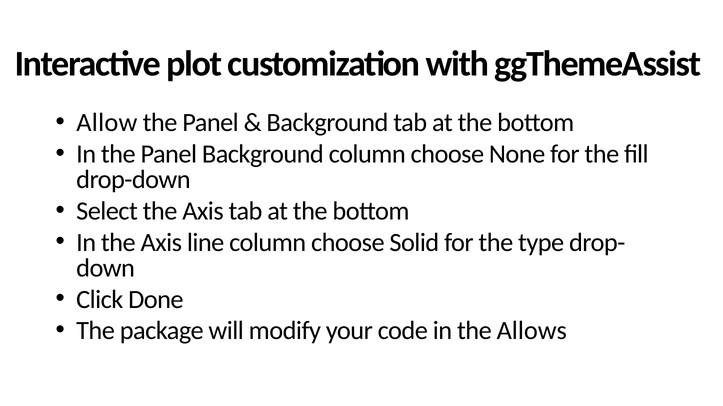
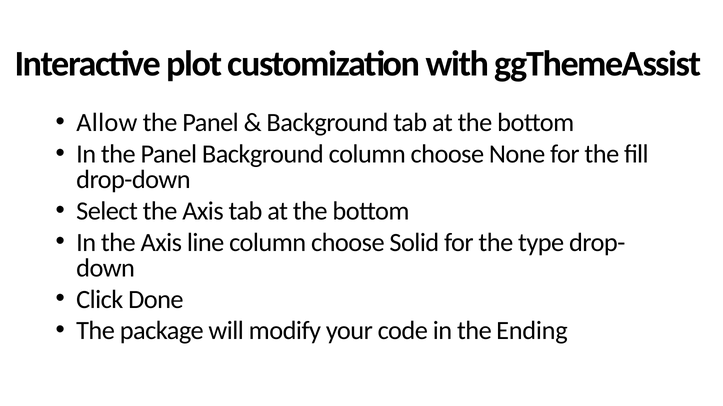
Allows: Allows -> Ending
